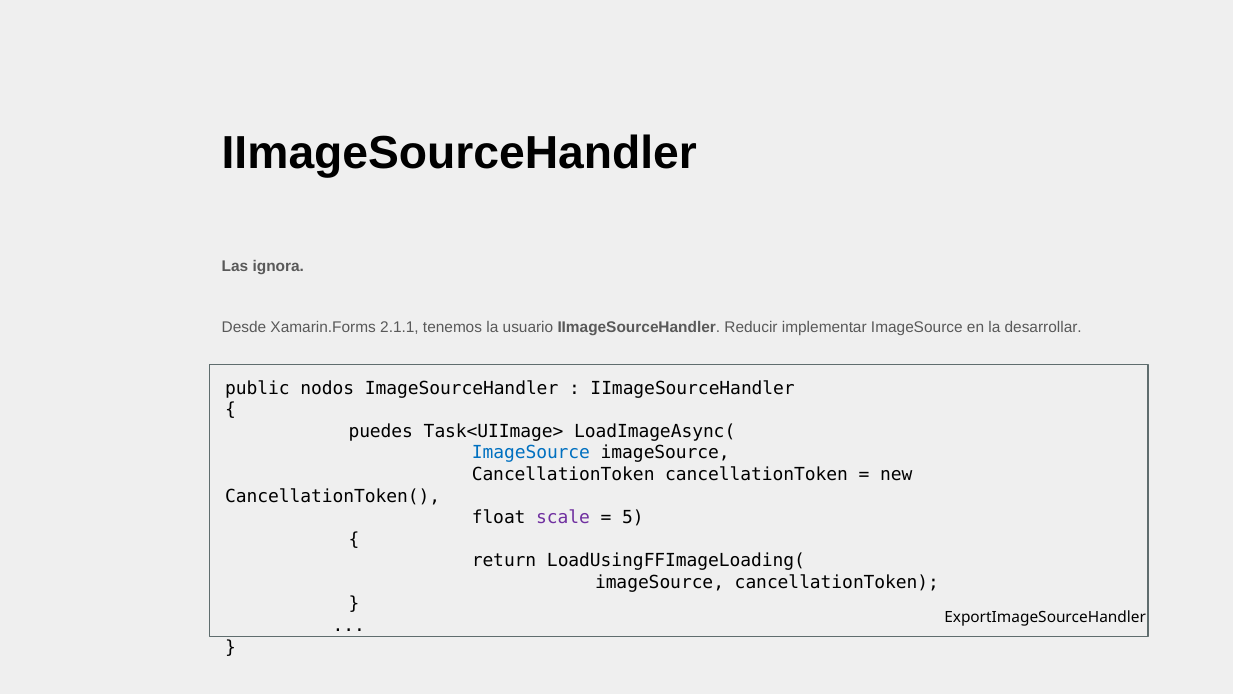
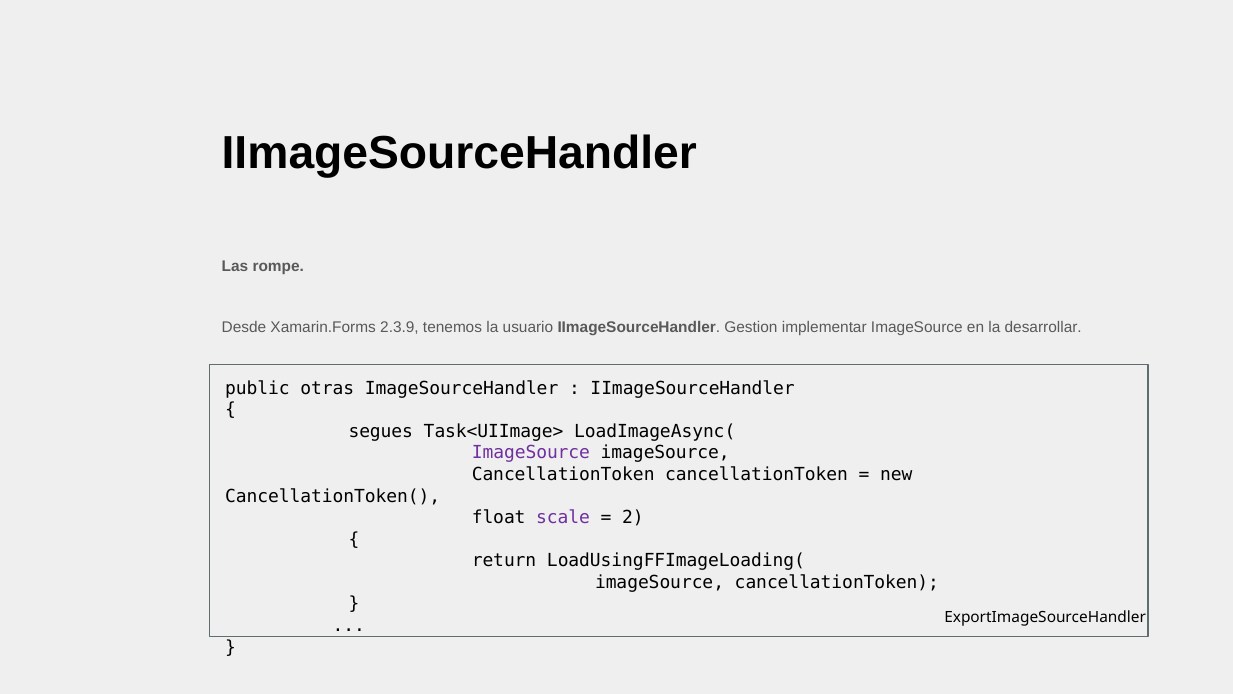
ignora: ignora -> rompe
2.1.1: 2.1.1 -> 2.3.9
Reducir: Reducir -> Gestion
nodos: nodos -> otras
puedes: puedes -> segues
ImageSource at (531, 453) colour: blue -> purple
5: 5 -> 2
